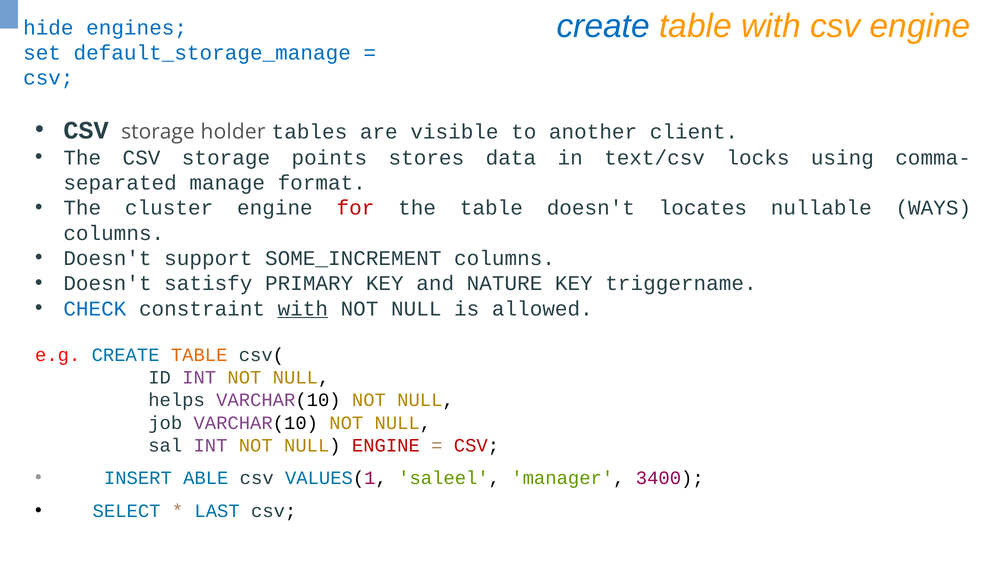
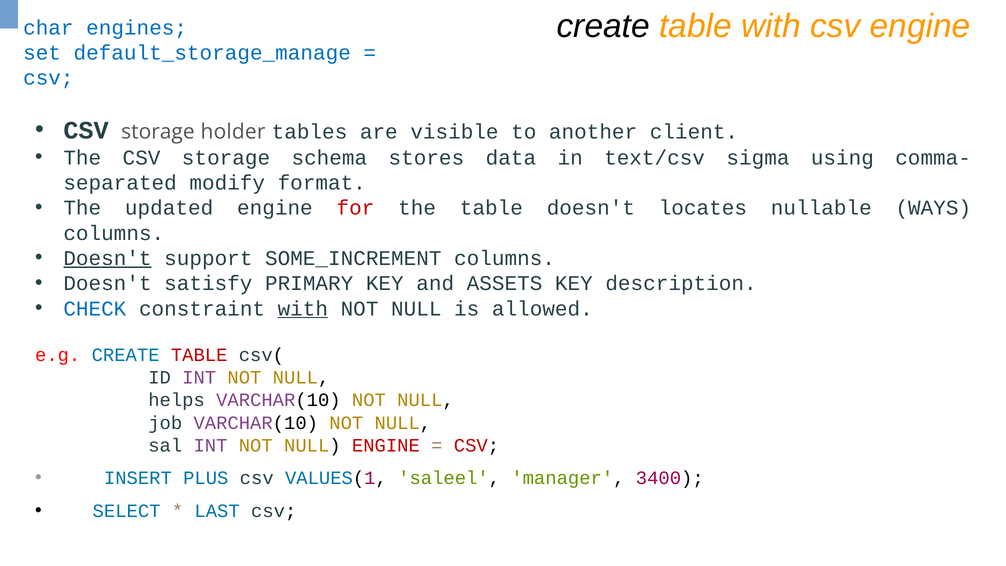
create at (603, 26) colour: blue -> black
hide: hide -> char
points: points -> schema
locks: locks -> sigma
manage: manage -> modify
cluster: cluster -> updated
Doesn't at (107, 258) underline: none -> present
NATURE: NATURE -> ASSETS
triggername: triggername -> description
TABLE at (199, 355) colour: orange -> red
ABLE: ABLE -> PLUS
